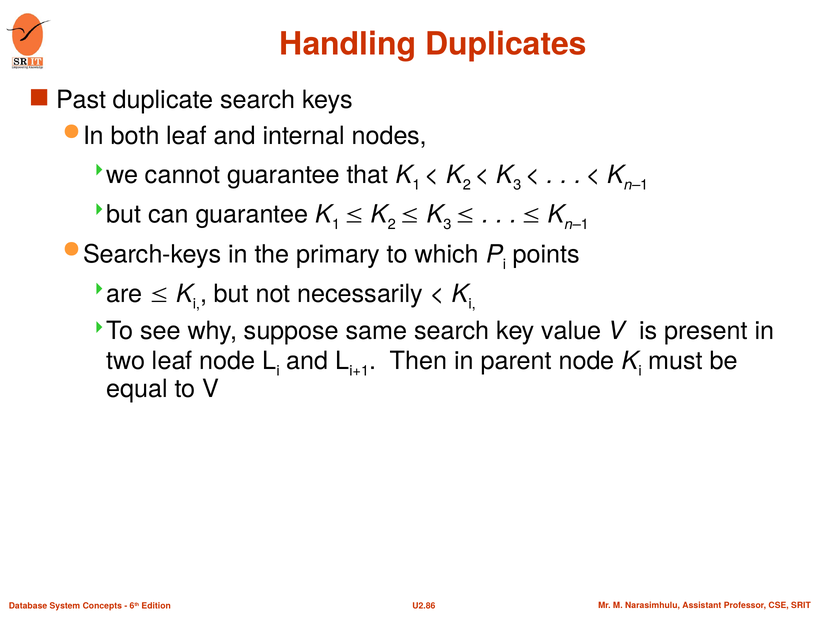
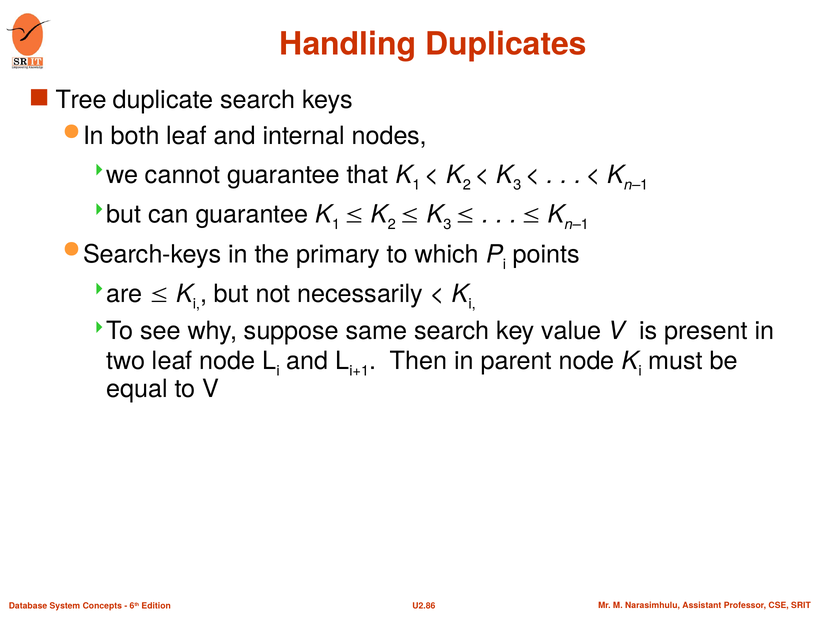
Past: Past -> Tree
